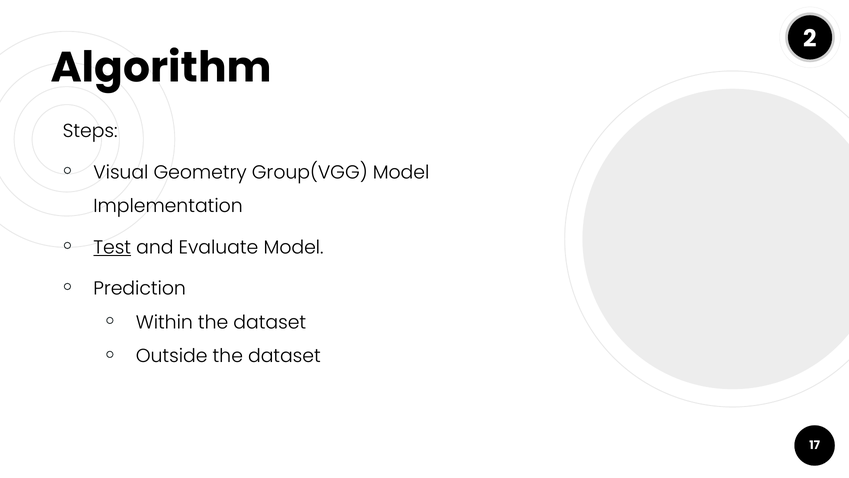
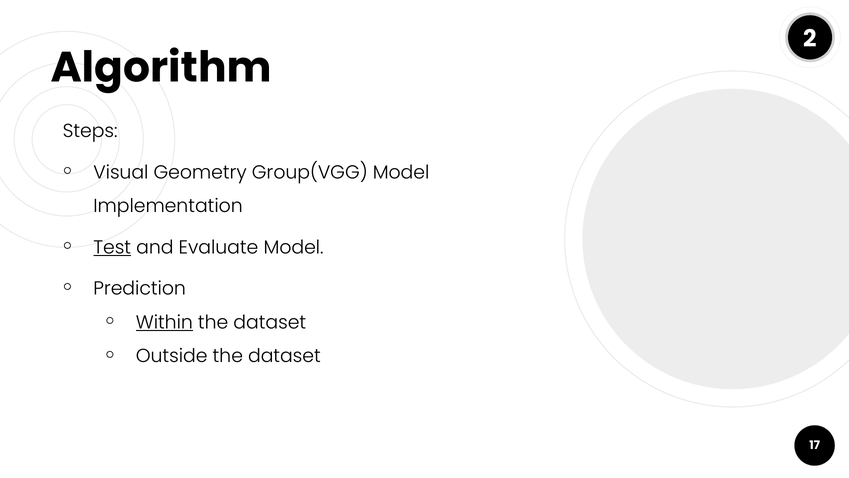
Within underline: none -> present
